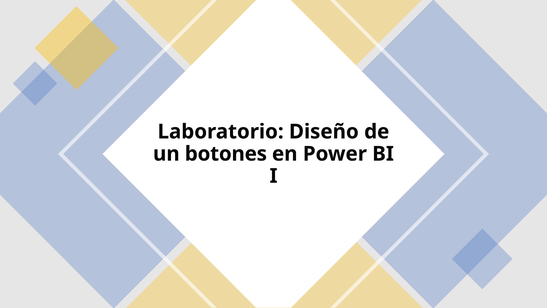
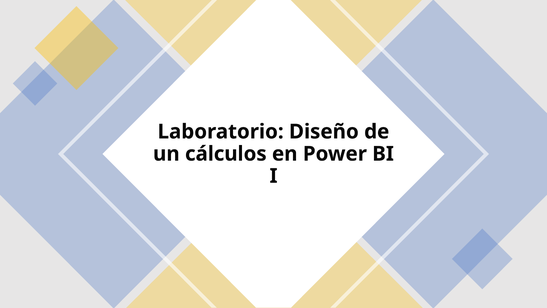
botones: botones -> cálculos
